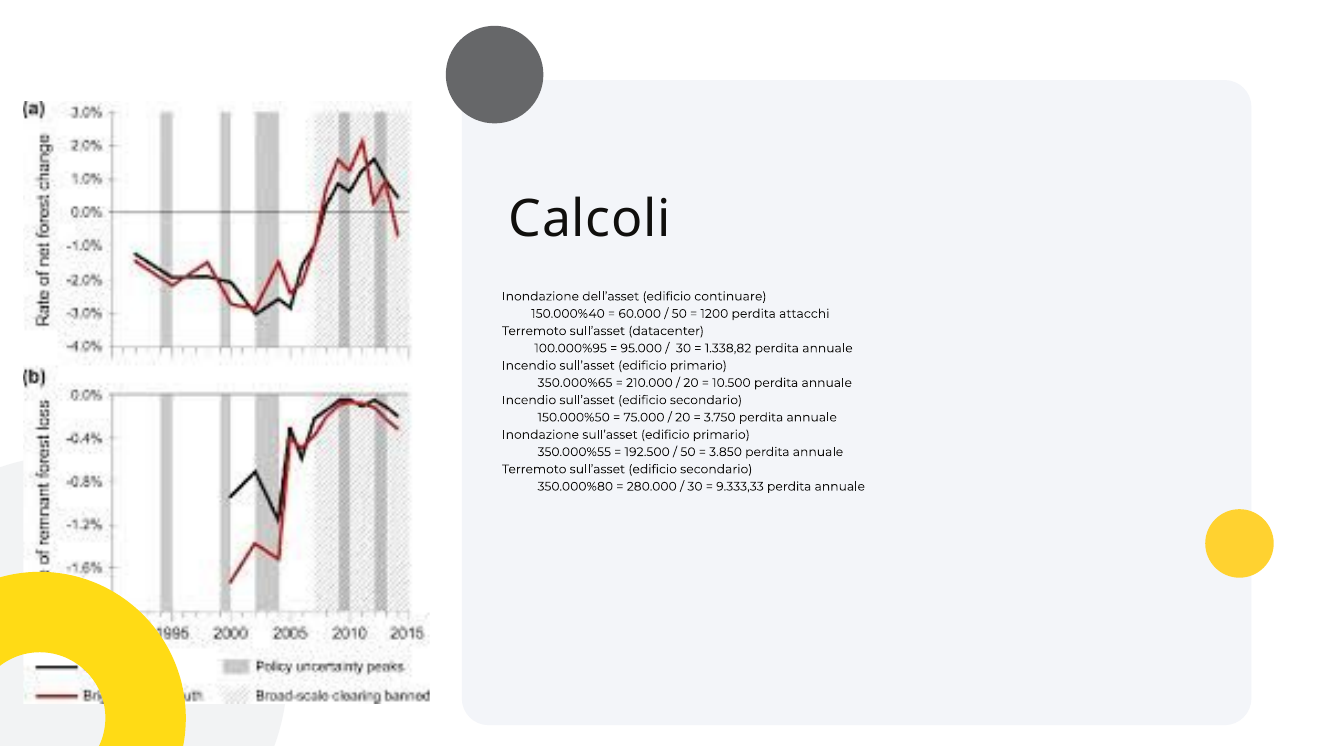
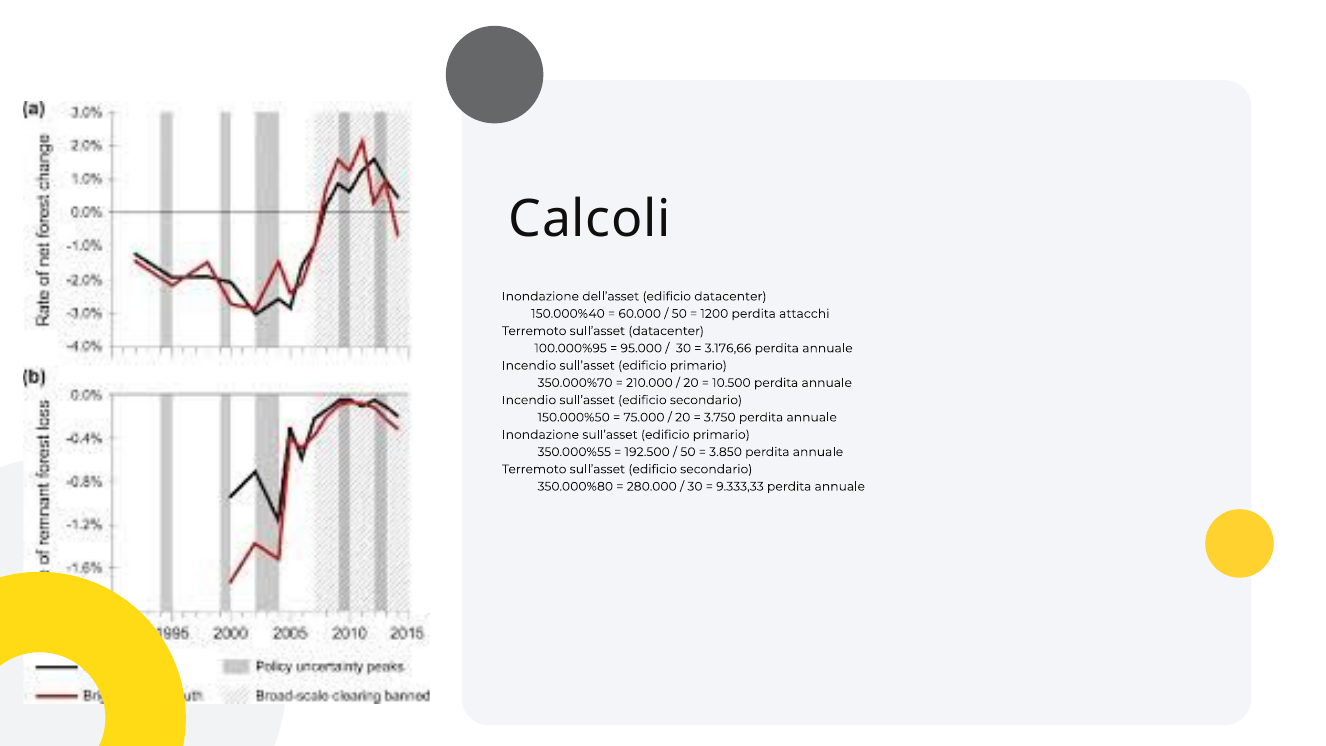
edificio continuare: continuare -> datacenter
1.338,82: 1.338,82 -> 3.176,66
350.000%65: 350.000%65 -> 350.000%70
